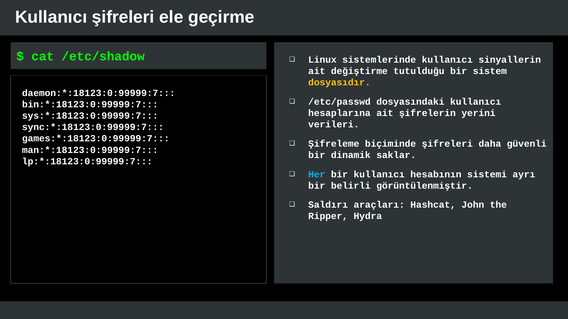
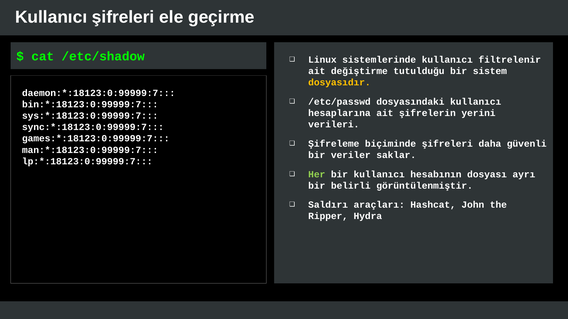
sinyallerin: sinyallerin -> filtrelenir
dinamik: dinamik -> veriler
Her colour: light blue -> light green
sistemi: sistemi -> dosyası
